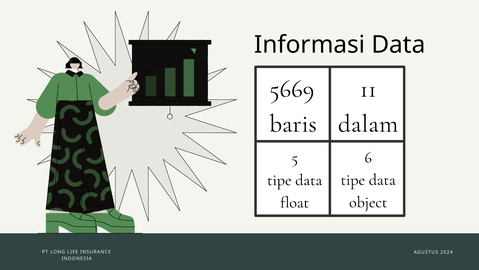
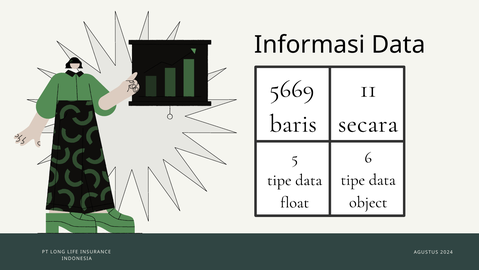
dalam: dalam -> secara
